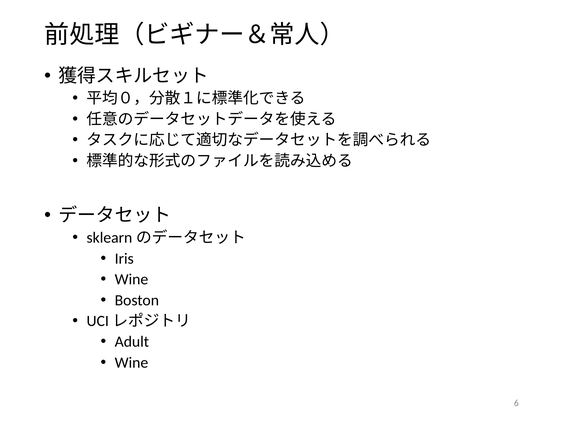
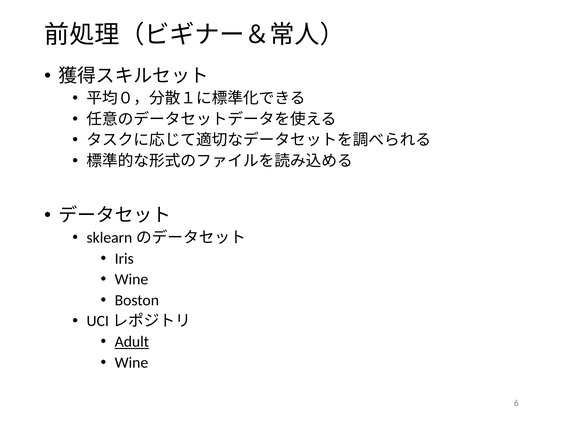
Adult underline: none -> present
